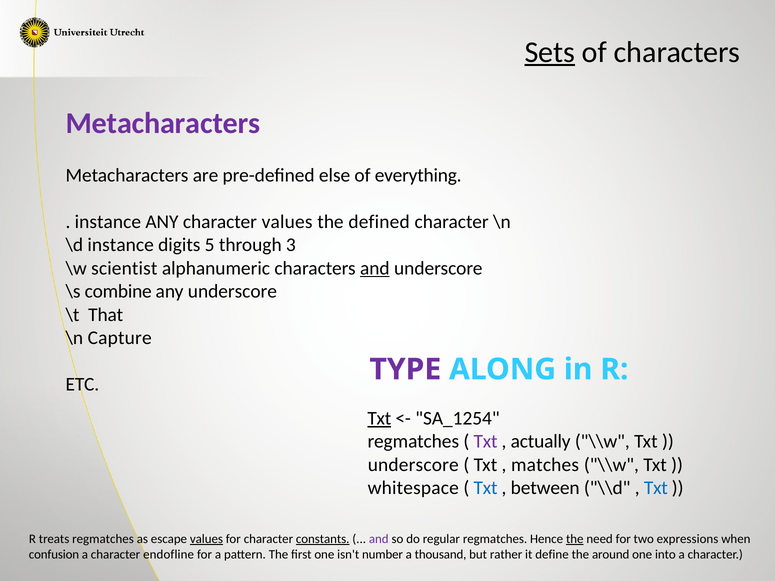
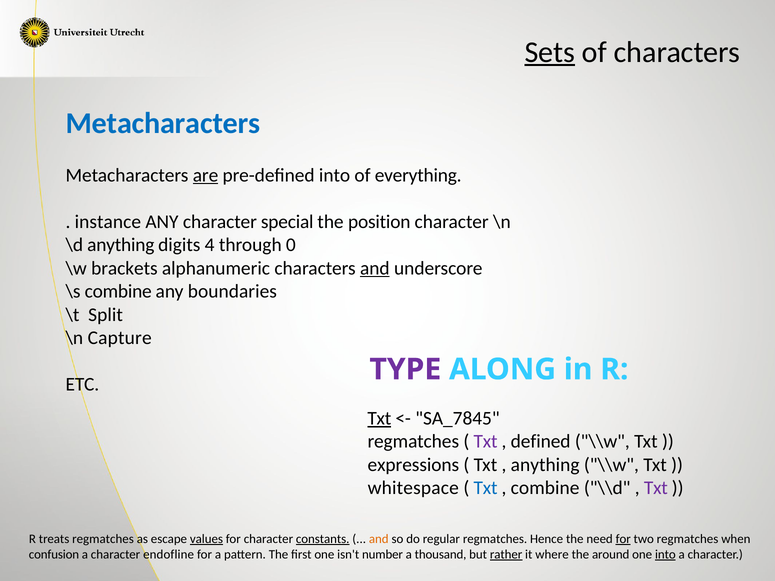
Metacharacters at (163, 123) colour: purple -> blue
are underline: none -> present
pre-defined else: else -> into
character values: values -> special
defined: defined -> position
\d instance: instance -> anything
5: 5 -> 4
3: 3 -> 0
scientist: scientist -> brackets
any underscore: underscore -> boundaries
That: That -> Split
SA_1254: SA_1254 -> SA_7845
actually: actually -> defined
underscore at (413, 465): underscore -> expressions
matches at (545, 465): matches -> anything
between at (545, 488): between -> combine
Txt at (656, 488) colour: blue -> purple
and at (379, 539) colour: purple -> orange
the at (575, 539) underline: present -> none
for at (623, 539) underline: none -> present
two expressions: expressions -> regmatches
rather underline: none -> present
define: define -> where
into at (665, 555) underline: none -> present
